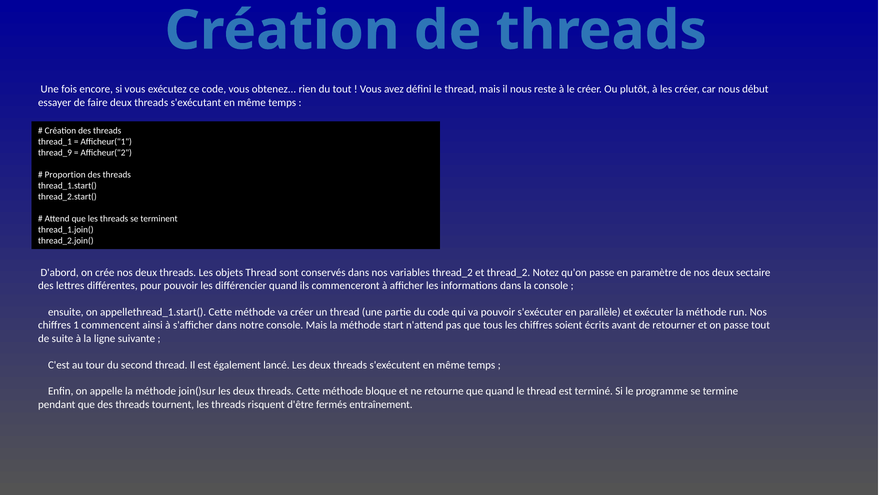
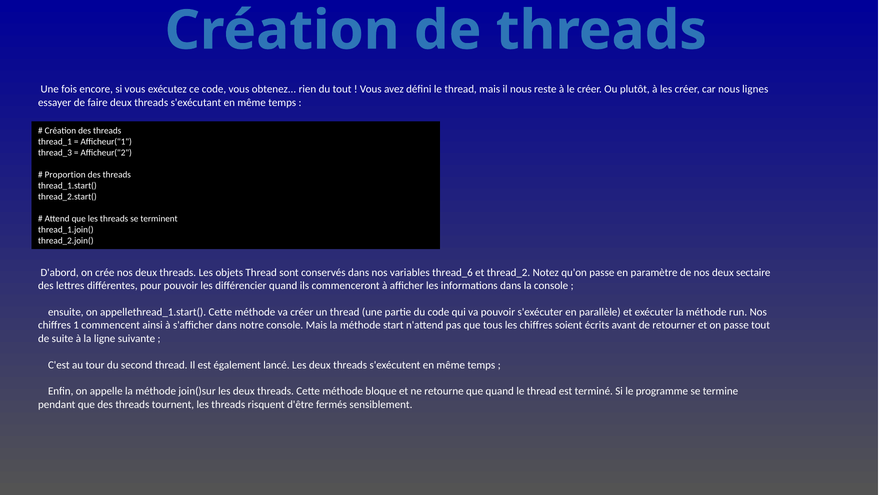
début: début -> lignes
thread_9: thread_9 -> thread_3
variables thread_2: thread_2 -> thread_6
entraînement: entraînement -> sensiblement
